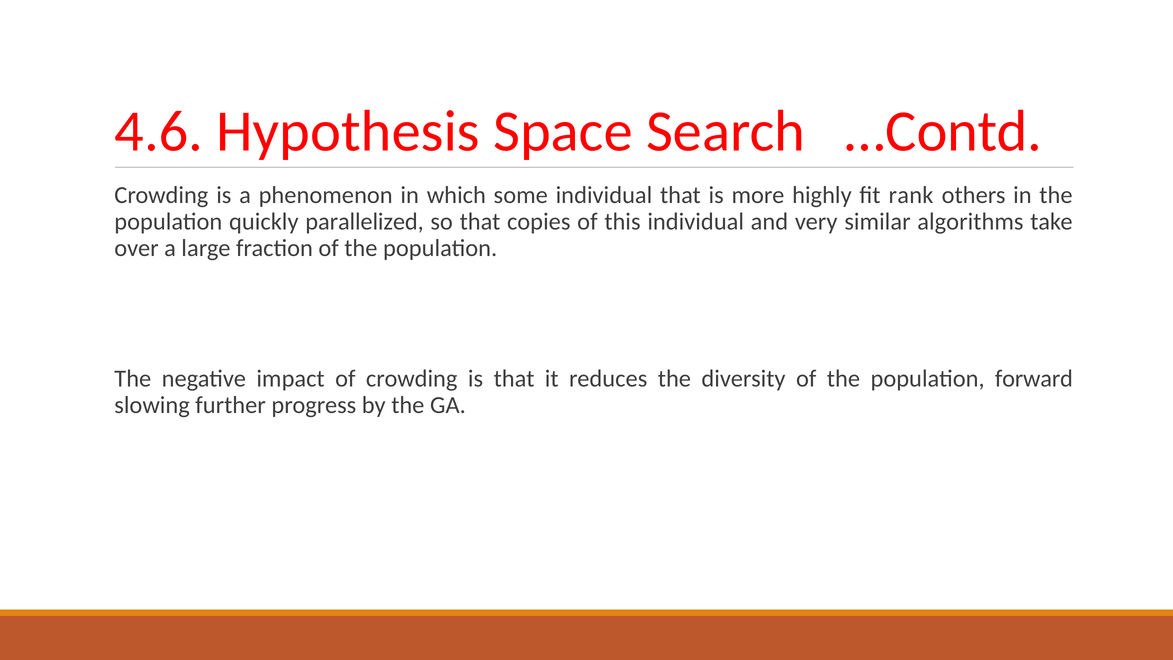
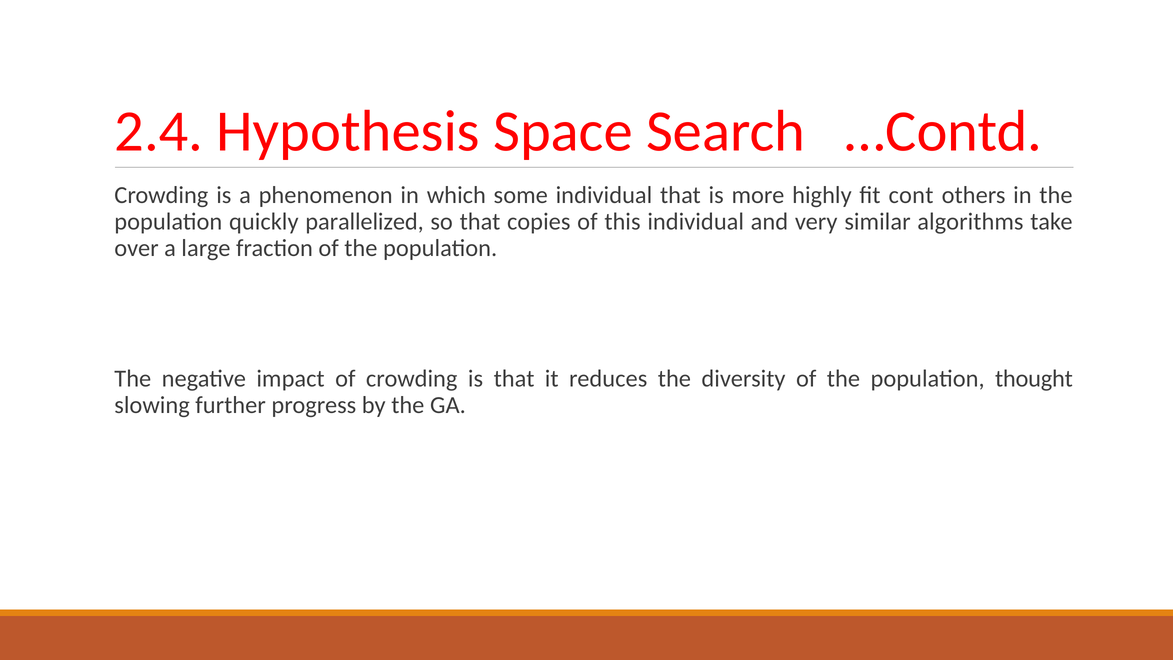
4.6: 4.6 -> 2.4
rank: rank -> cont
forward: forward -> thought
